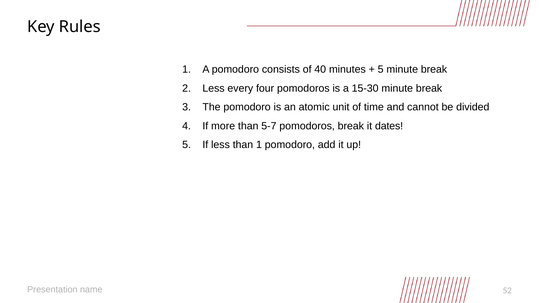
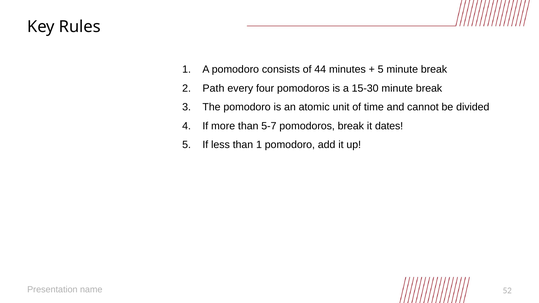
40: 40 -> 44
Less at (214, 88): Less -> Path
